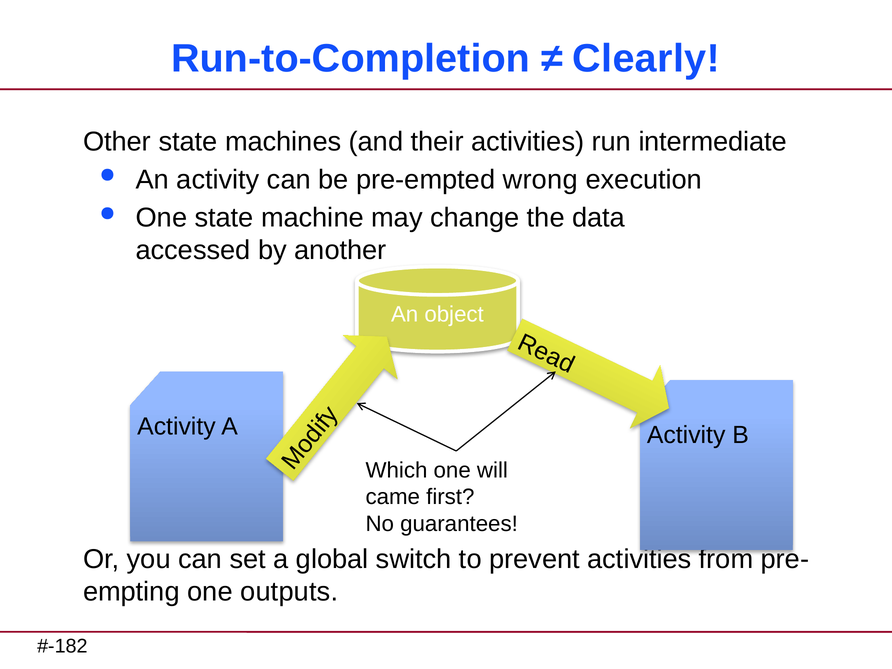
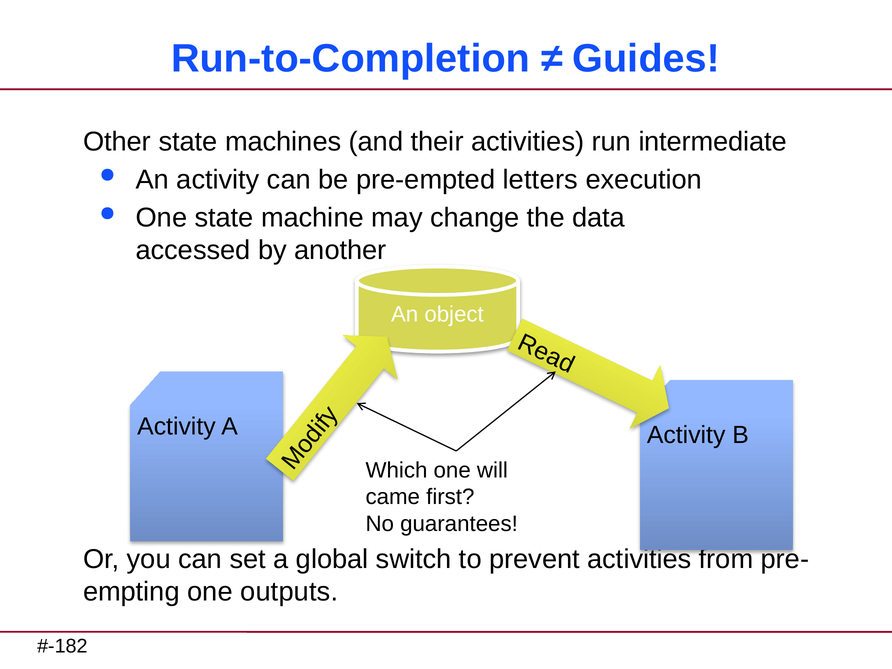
Clearly: Clearly -> Guides
wrong: wrong -> letters
